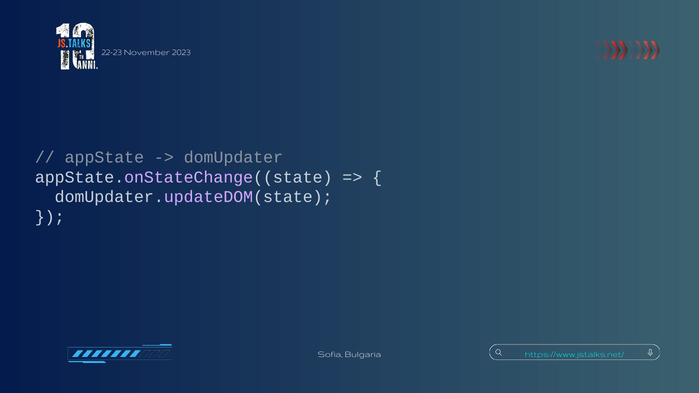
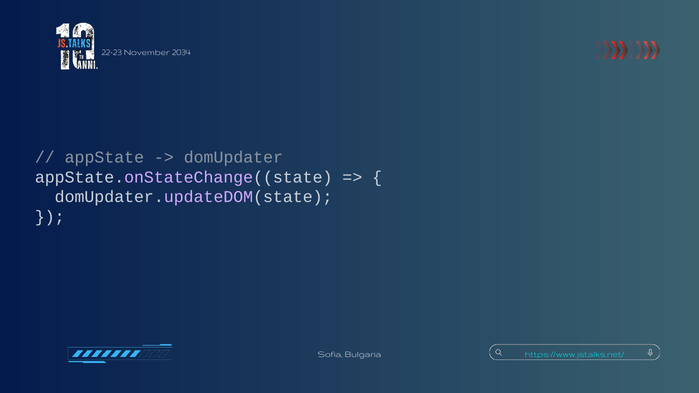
2023: 2023 -> 2034
